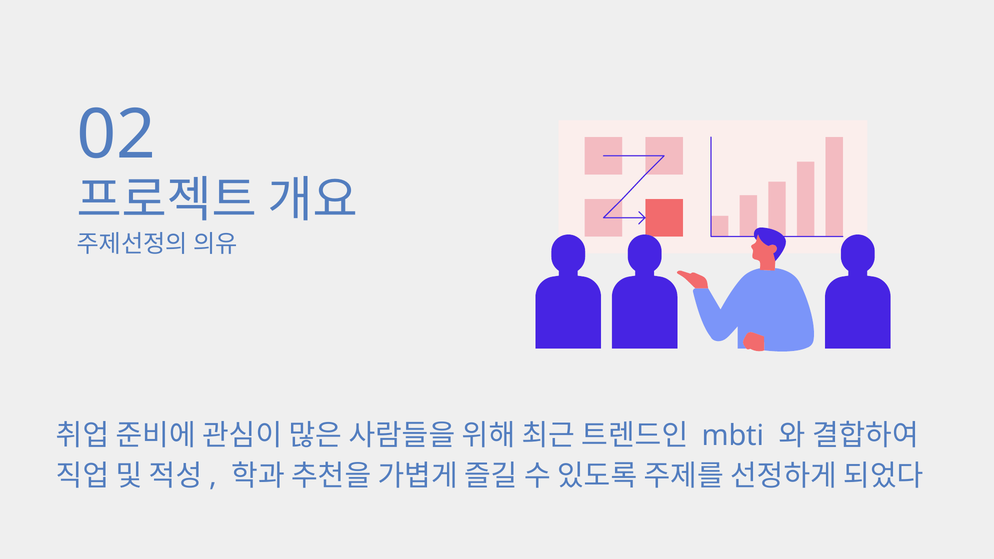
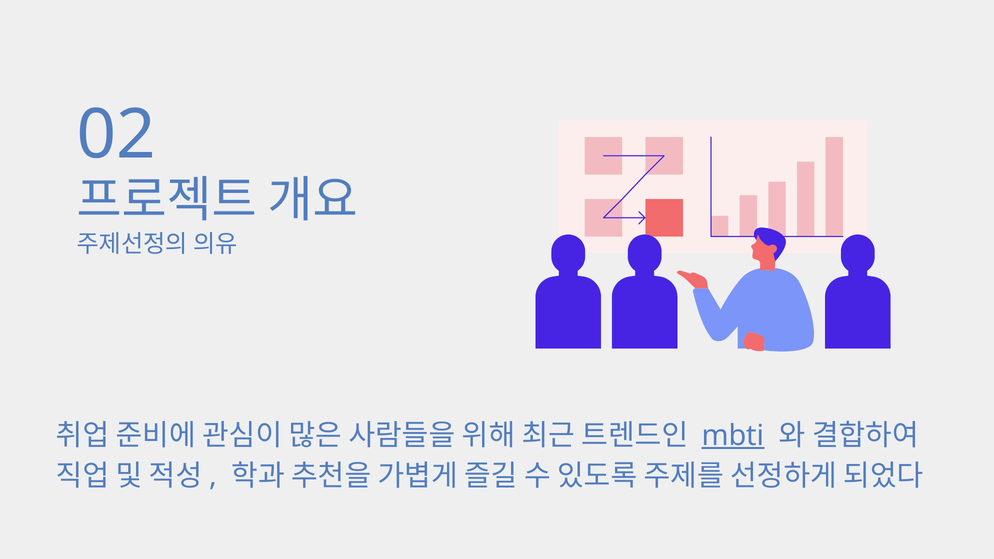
mbti underline: none -> present
